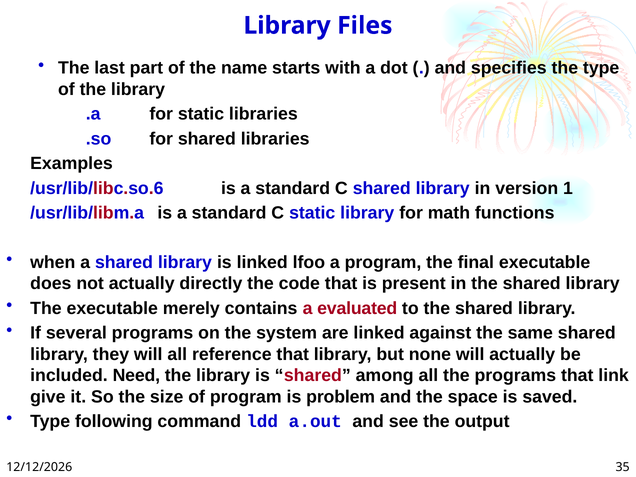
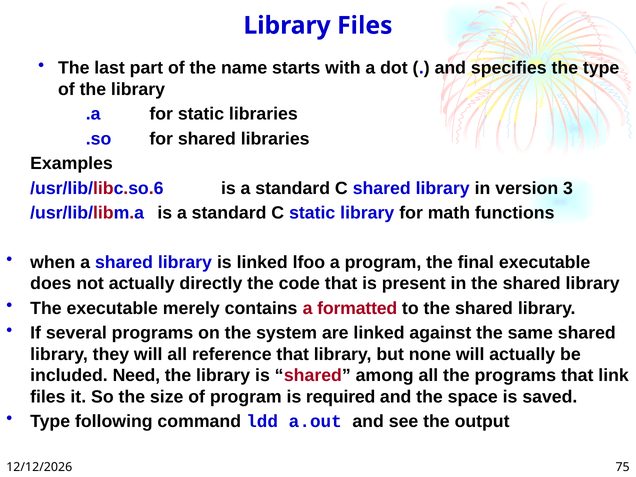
1: 1 -> 3
evaluated: evaluated -> formatted
give at (48, 397): give -> files
problem: problem -> required
35: 35 -> 75
